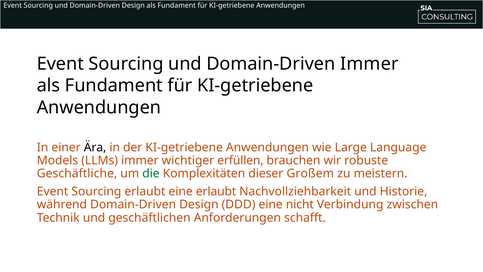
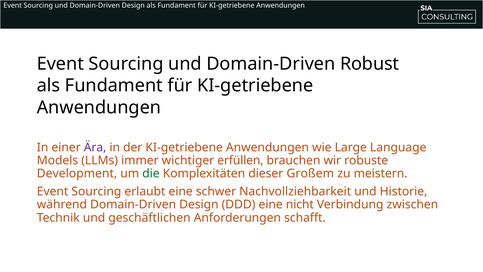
Domain-Driven Immer: Immer -> Robust
Ära colour: black -> purple
Geschäftliche: Geschäftliche -> Development
eine erlaubt: erlaubt -> schwer
